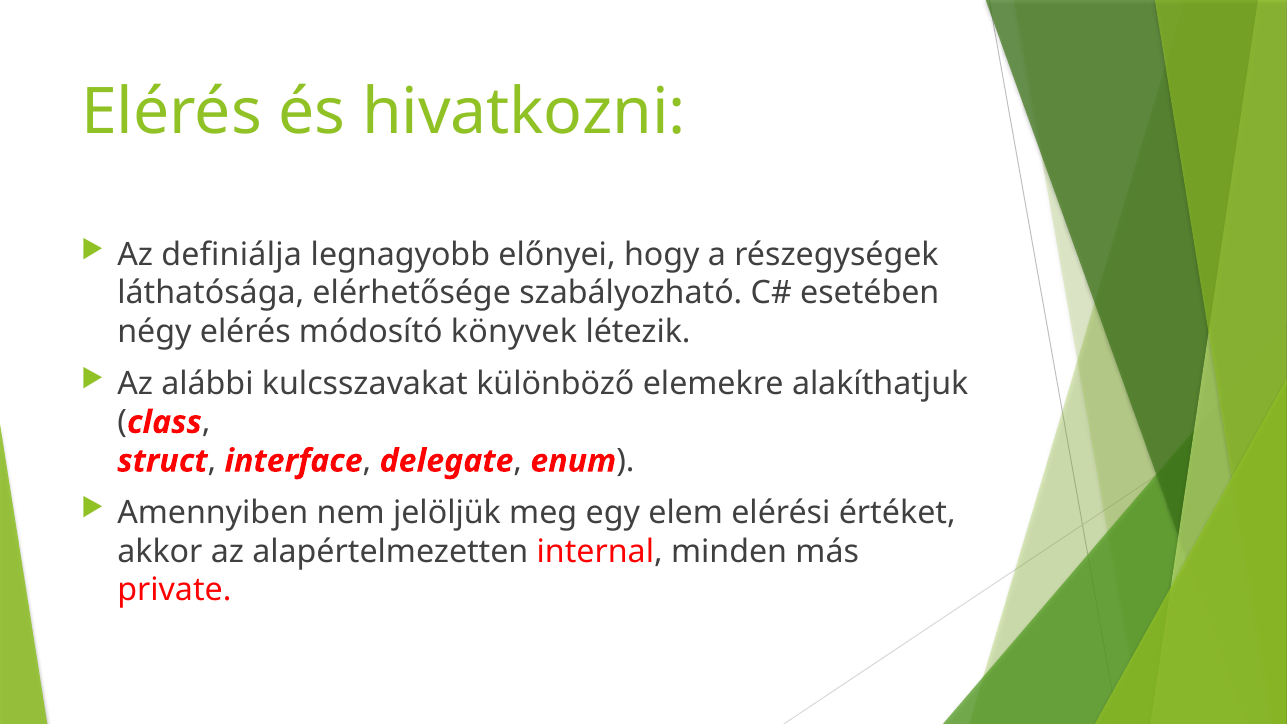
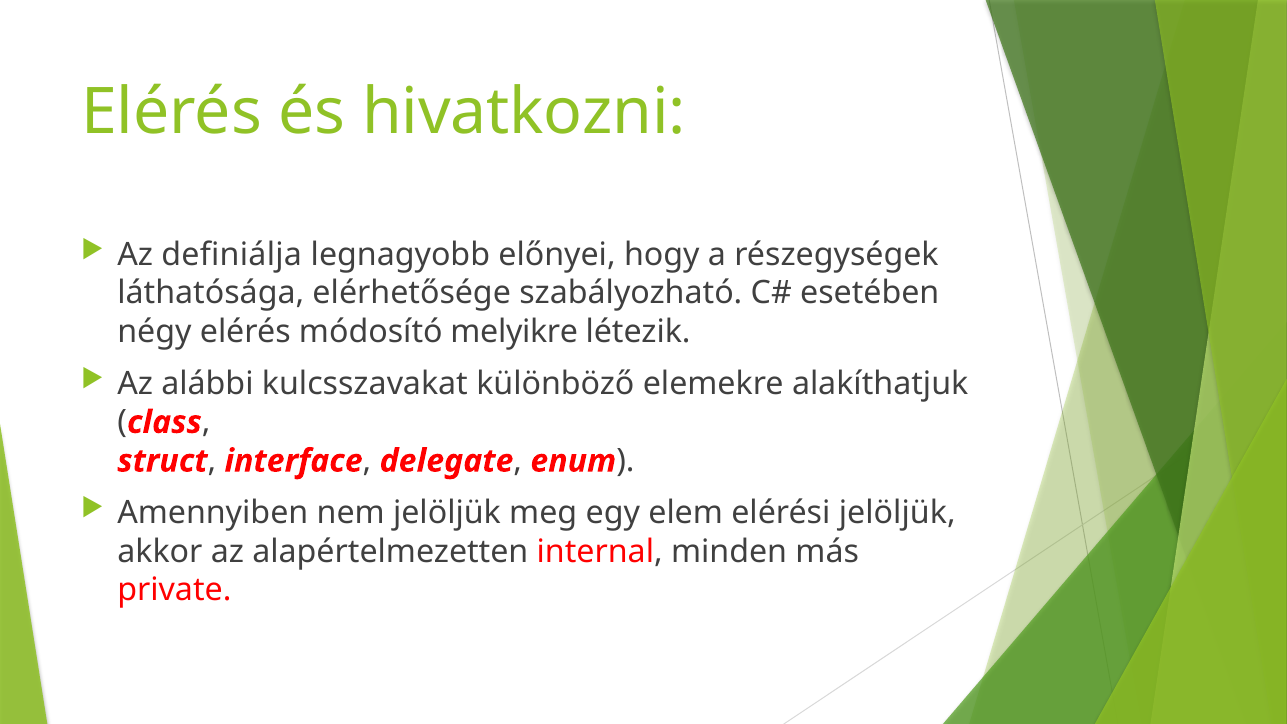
könyvek: könyvek -> melyikre
elérési értéket: értéket -> jelöljük
